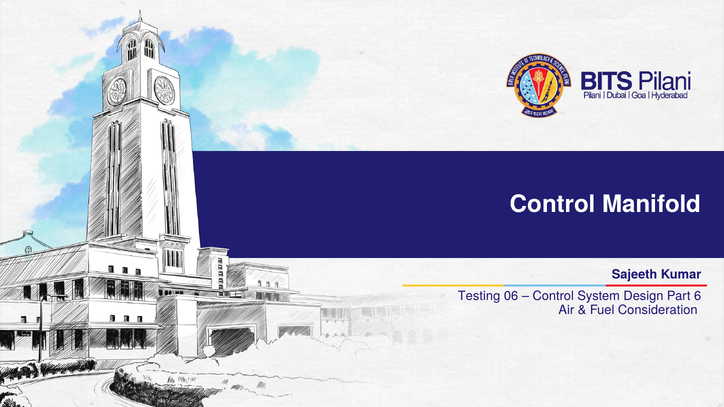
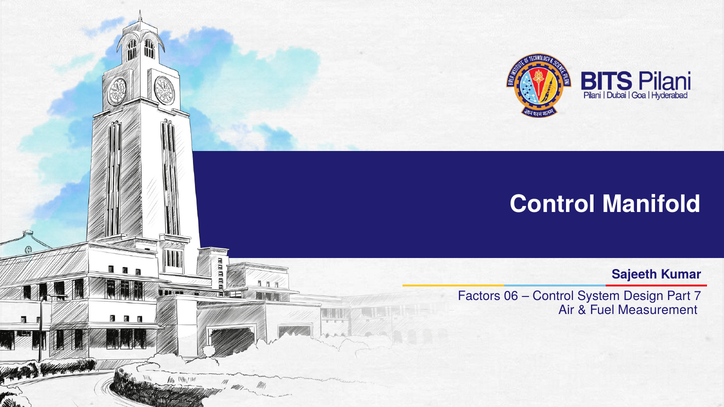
Testing: Testing -> Factors
6: 6 -> 7
Consideration: Consideration -> Measurement
